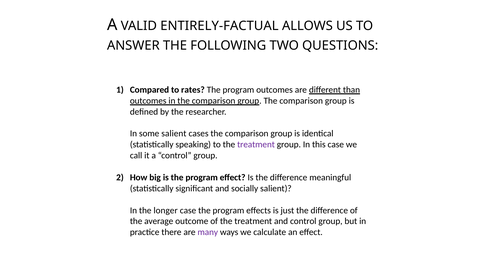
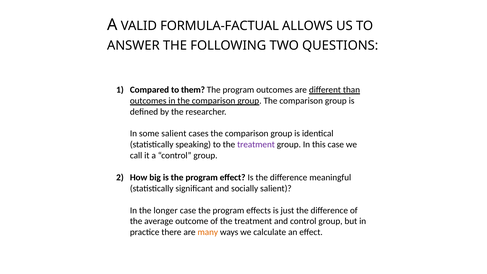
ENTIRELY-FACTUAL: ENTIRELY-FACTUAL -> FORMULA-FACTUAL
rates: rates -> them
many colour: purple -> orange
